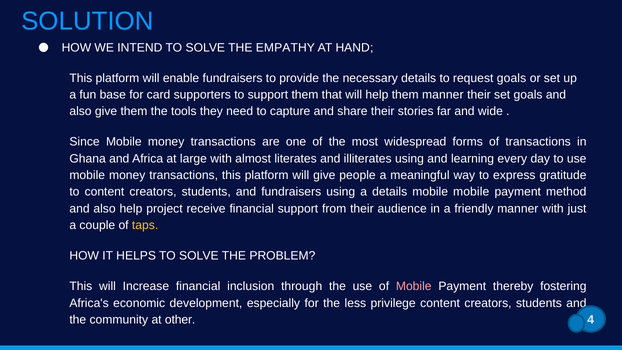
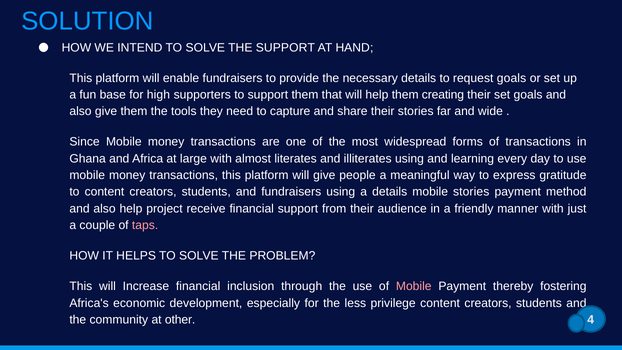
THE EMPATHY: EMPATHY -> SUPPORT
card: card -> high
them manner: manner -> creating
mobile mobile: mobile -> stories
taps colour: yellow -> pink
